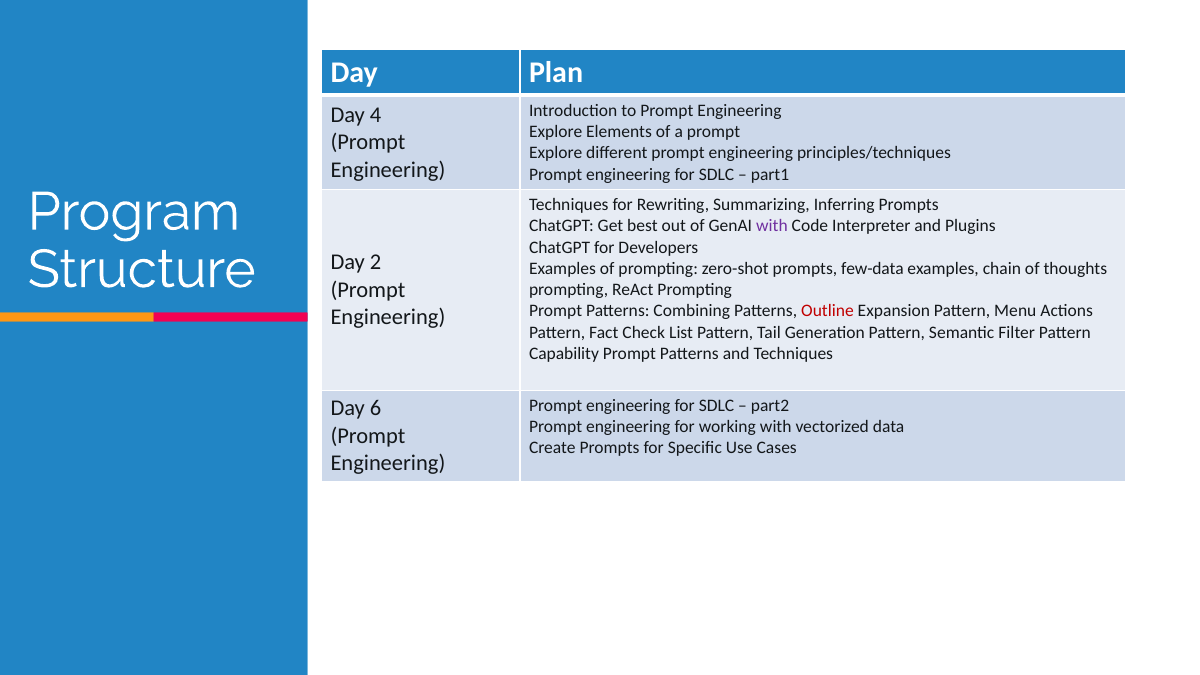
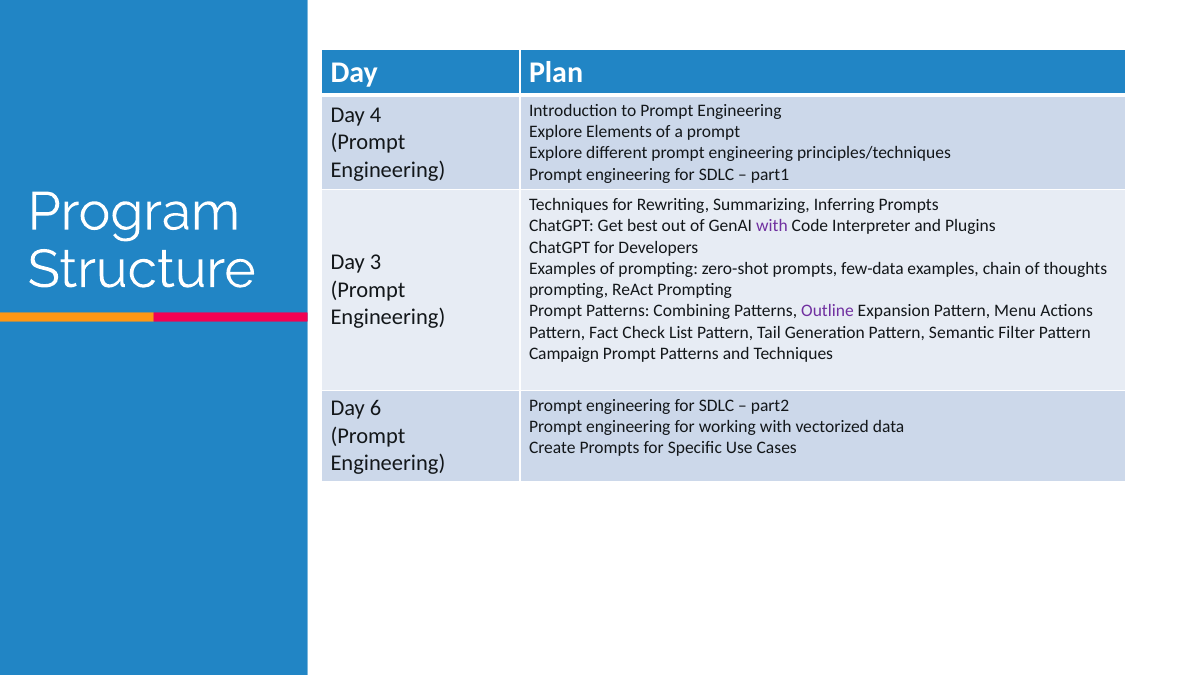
2: 2 -> 3
Outline colour: red -> purple
Capability: Capability -> Campaign
